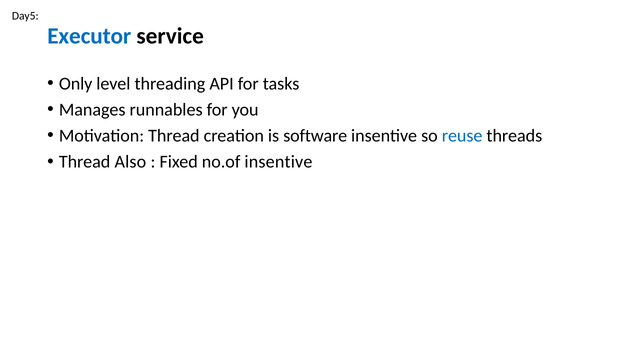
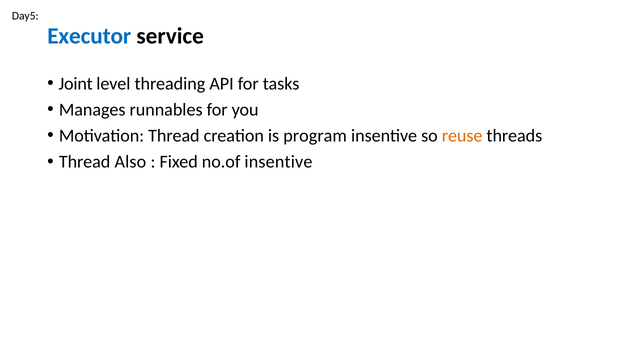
Only: Only -> Joint
software: software -> program
reuse colour: blue -> orange
